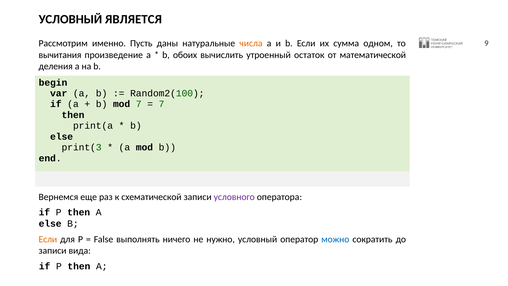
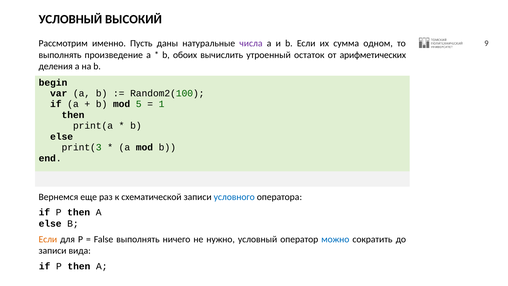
ЯВЛЯЕТСЯ: ЯВЛЯЕТСЯ -> ВЫСОКИЙ
числа colour: orange -> purple
вычитания at (60, 55): вычитания -> выполнять
математической: математической -> арифметических
mod 7: 7 -> 5
7 at (162, 104): 7 -> 1
условного colour: purple -> blue
